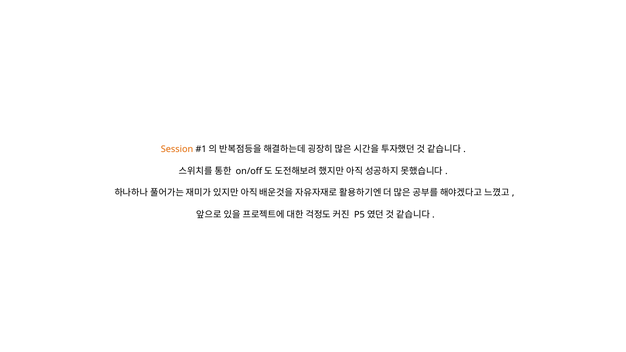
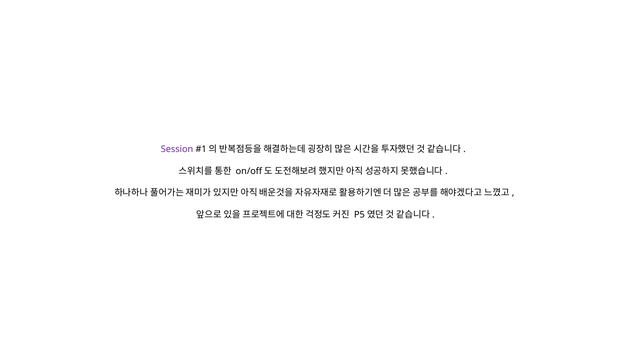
Session colour: orange -> purple
